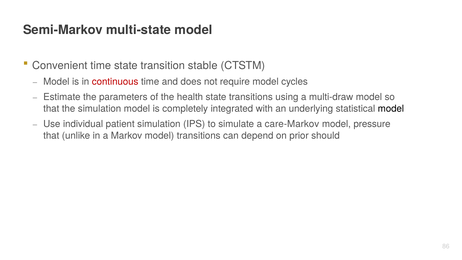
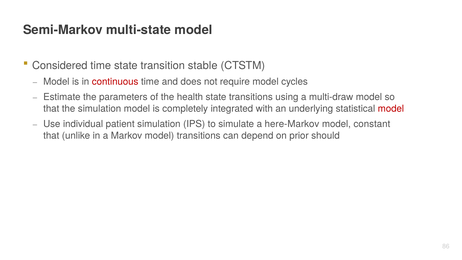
Convenient: Convenient -> Considered
model at (391, 109) colour: black -> red
care-Markov: care-Markov -> here-Markov
pressure: pressure -> constant
